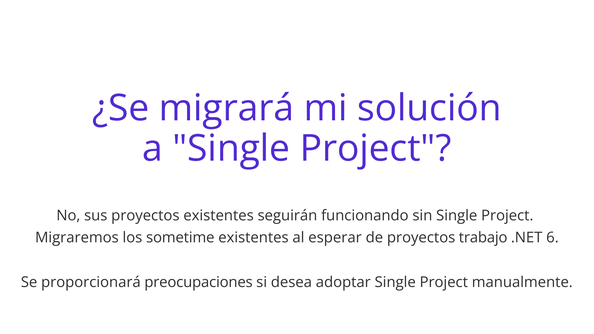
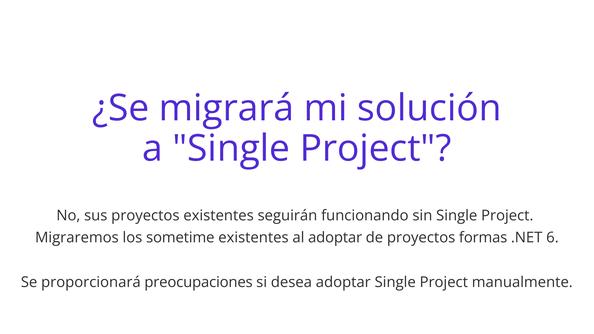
al esperar: esperar -> adoptar
trabajo: trabajo -> formas
